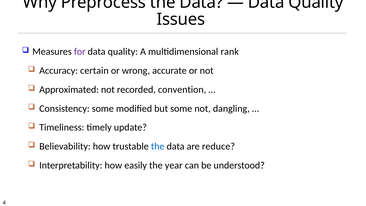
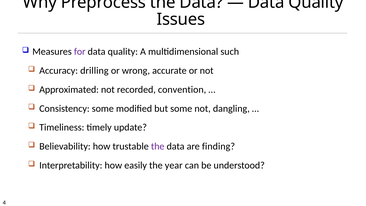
rank: rank -> such
certain: certain -> drilling
the at (158, 146) colour: blue -> purple
reduce: reduce -> finding
